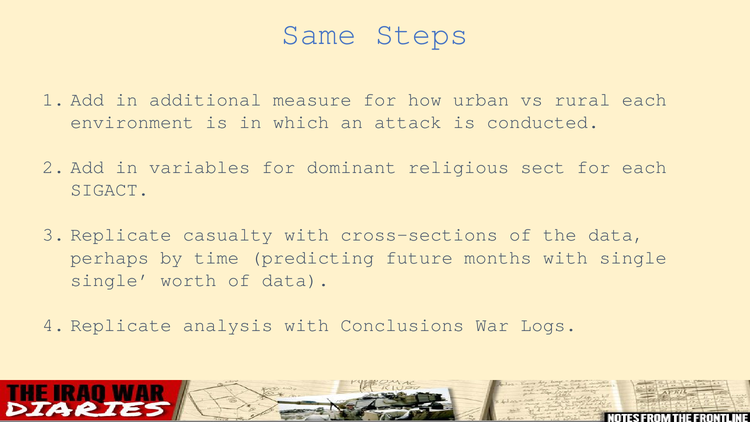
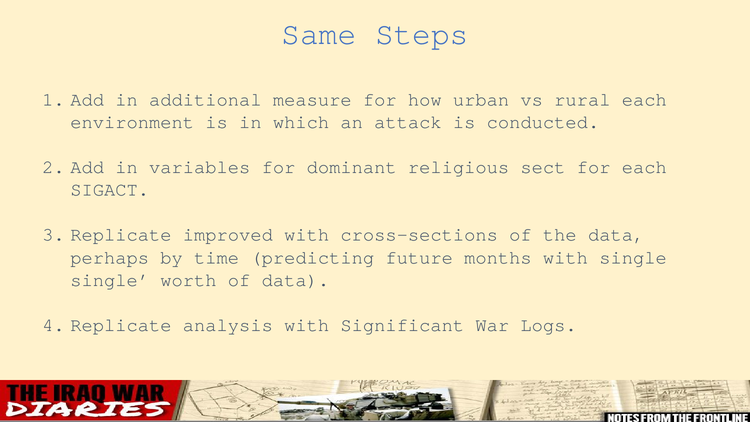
casualty: casualty -> improved
Conclusions: Conclusions -> Significant
